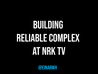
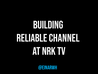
COMPLEX: COMPLEX -> CHANNEL
